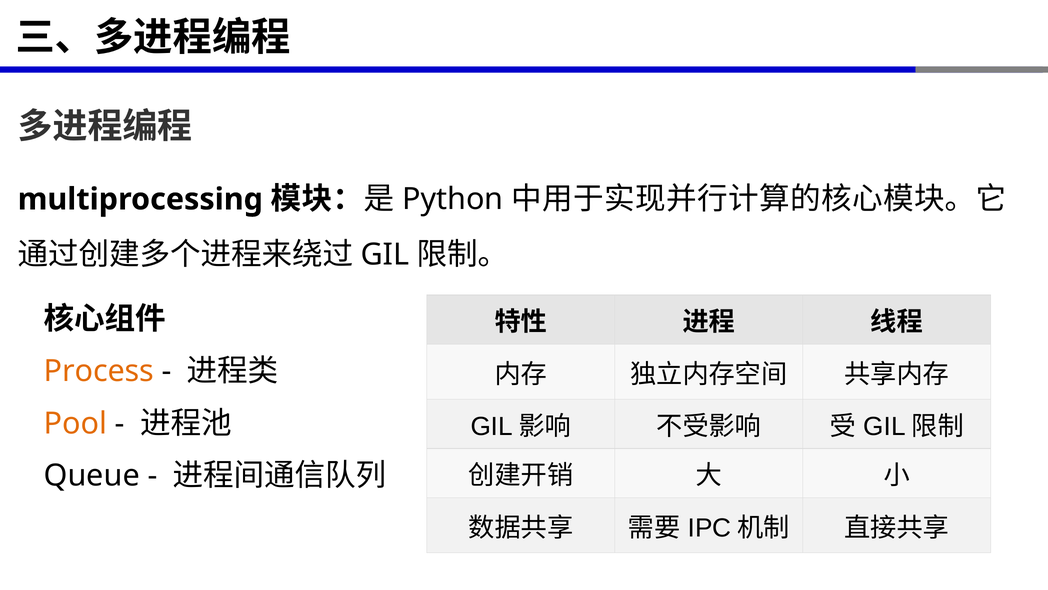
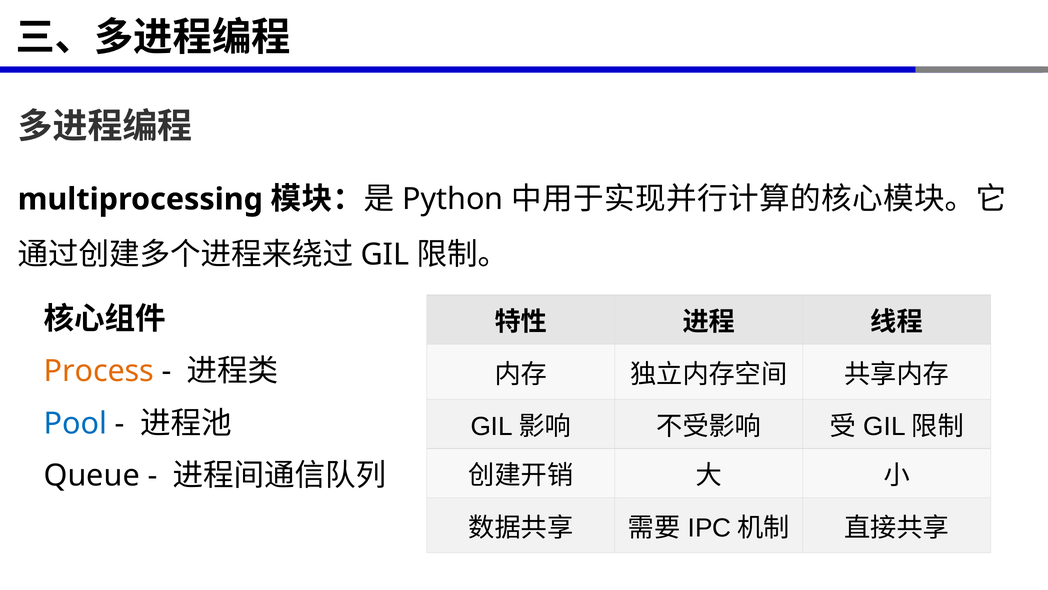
Pool colour: orange -> blue
